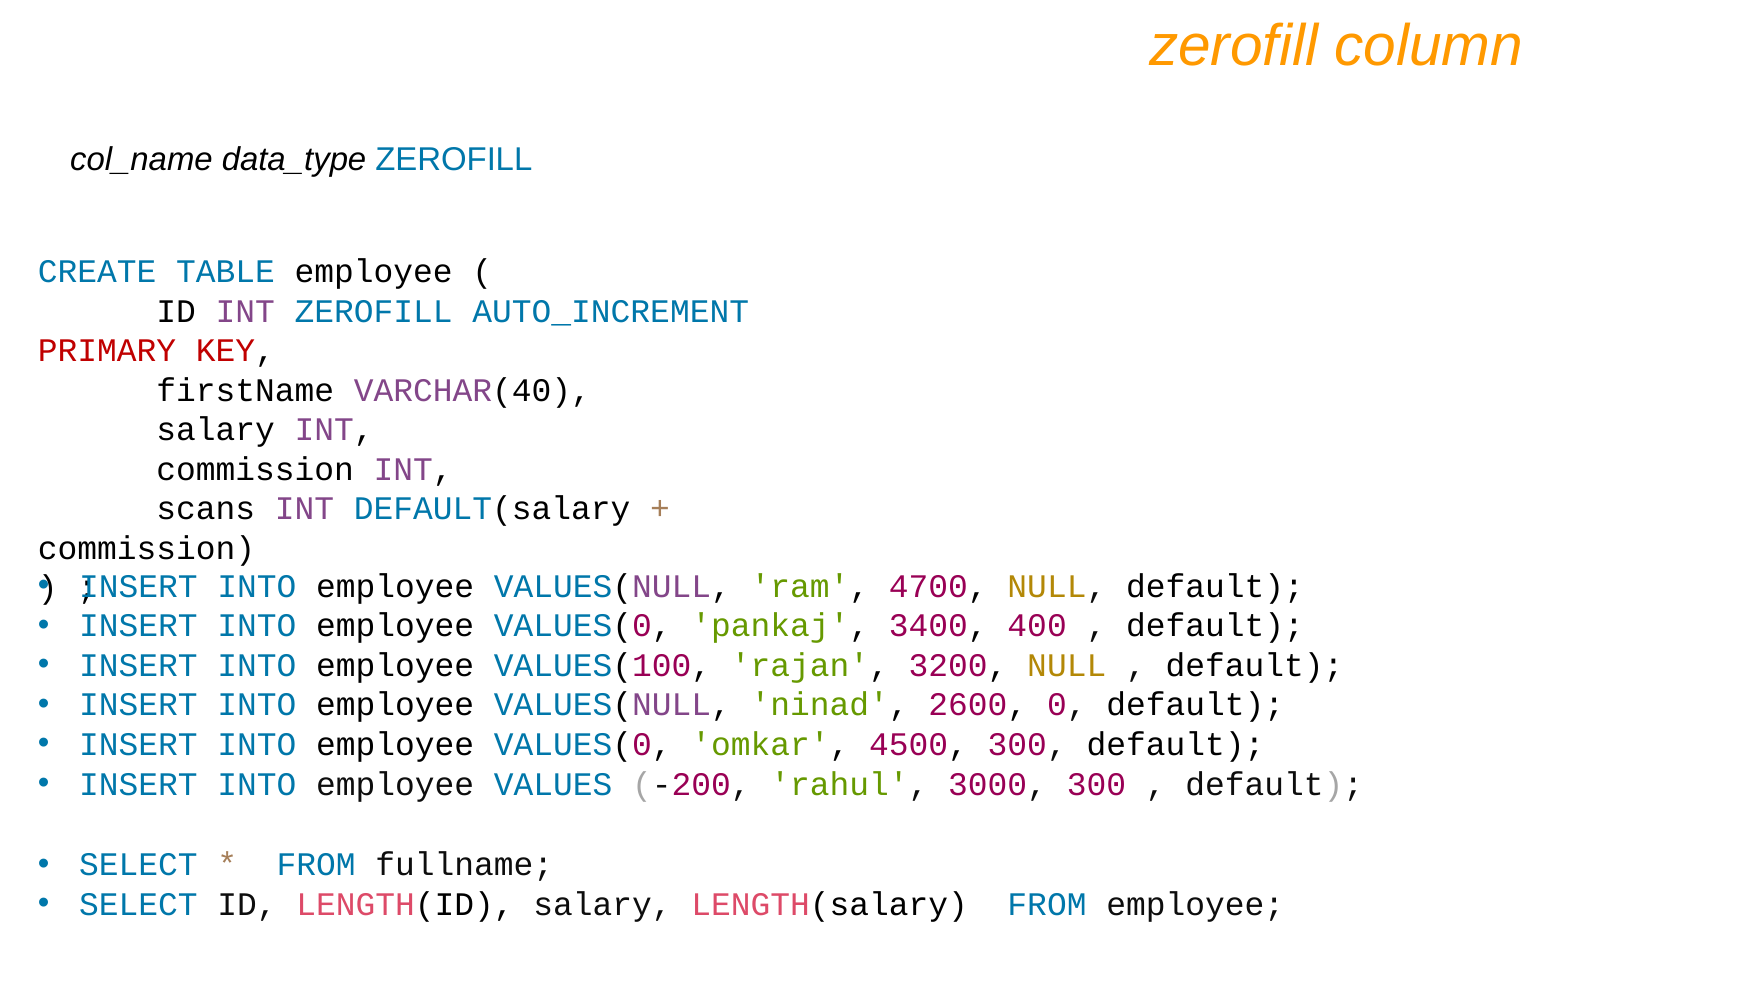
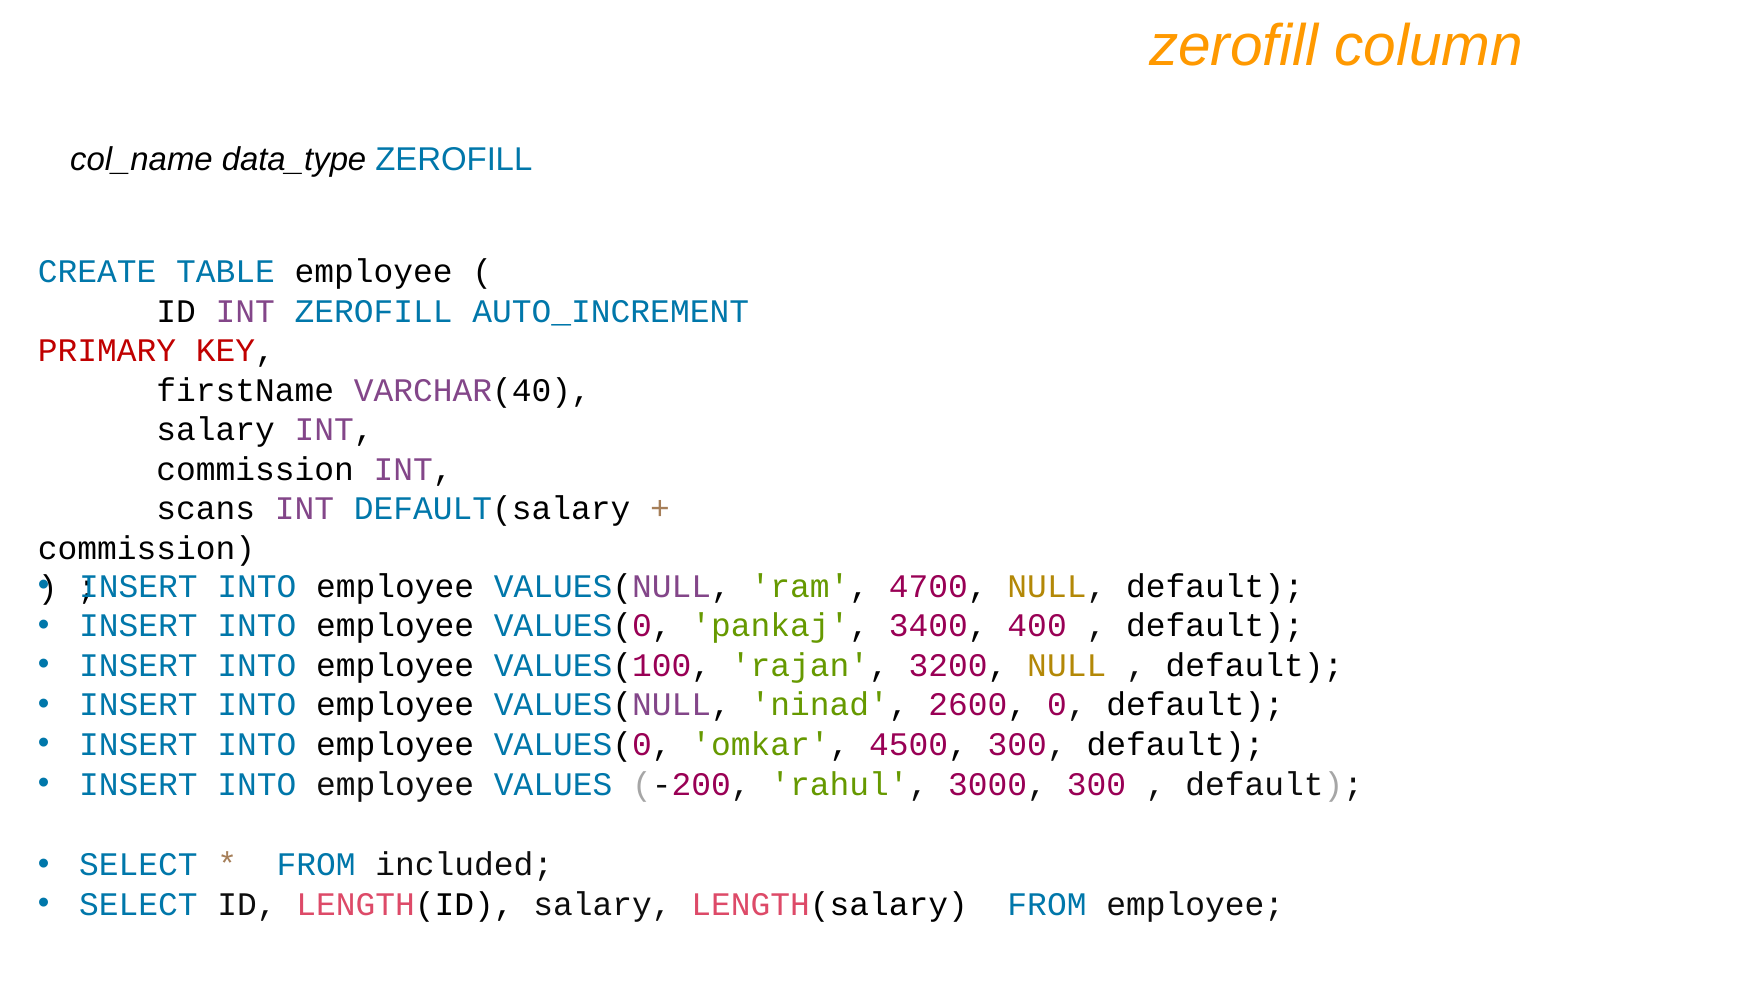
fullname: fullname -> included
